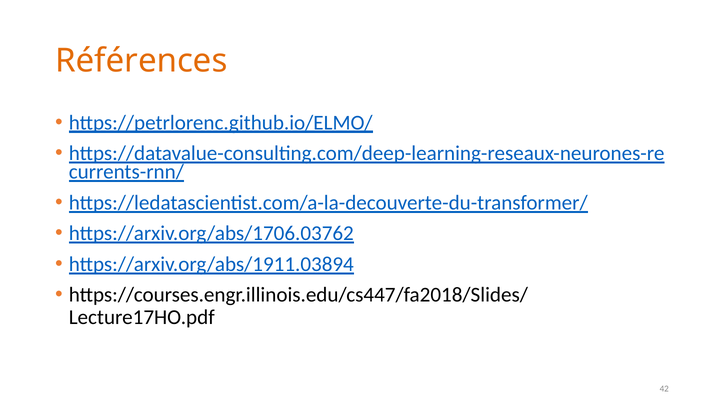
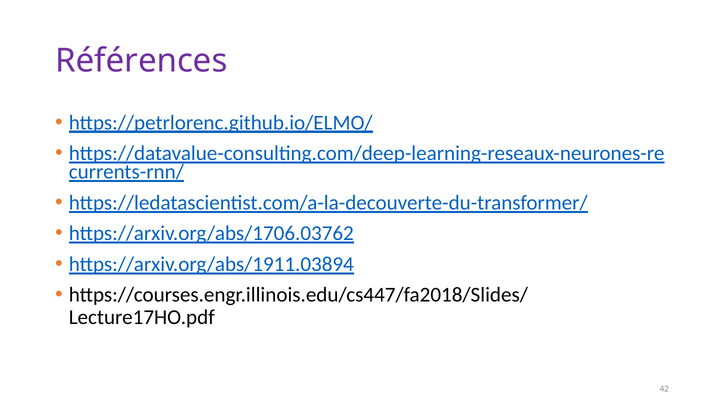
Références colour: orange -> purple
